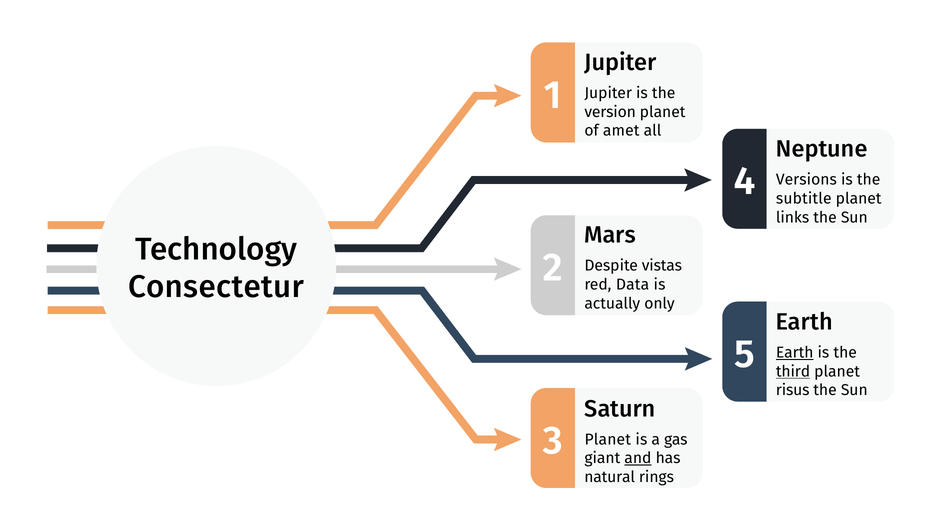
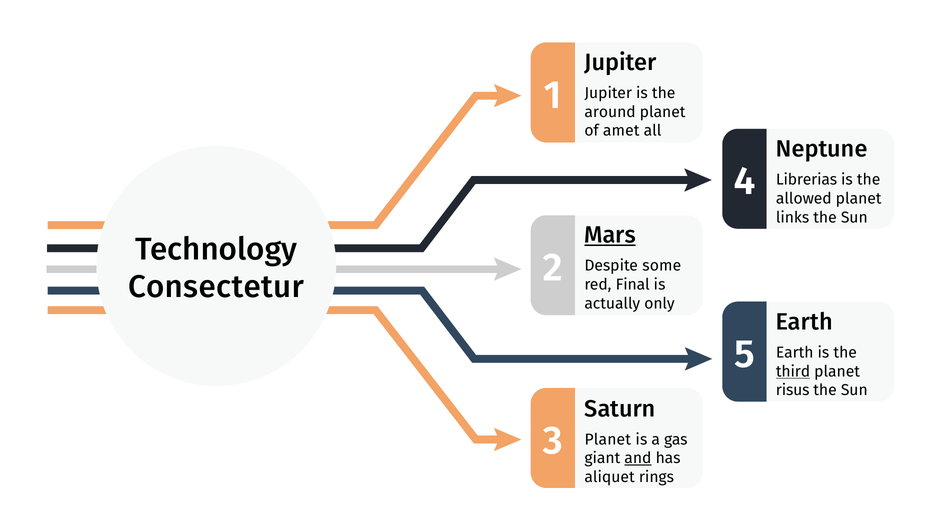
version: version -> around
Versions: Versions -> Librerias
subtitle: subtitle -> allowed
Mars underline: none -> present
vistas: vistas -> some
Data: Data -> Final
Earth at (795, 352) underline: present -> none
natural: natural -> aliquet
